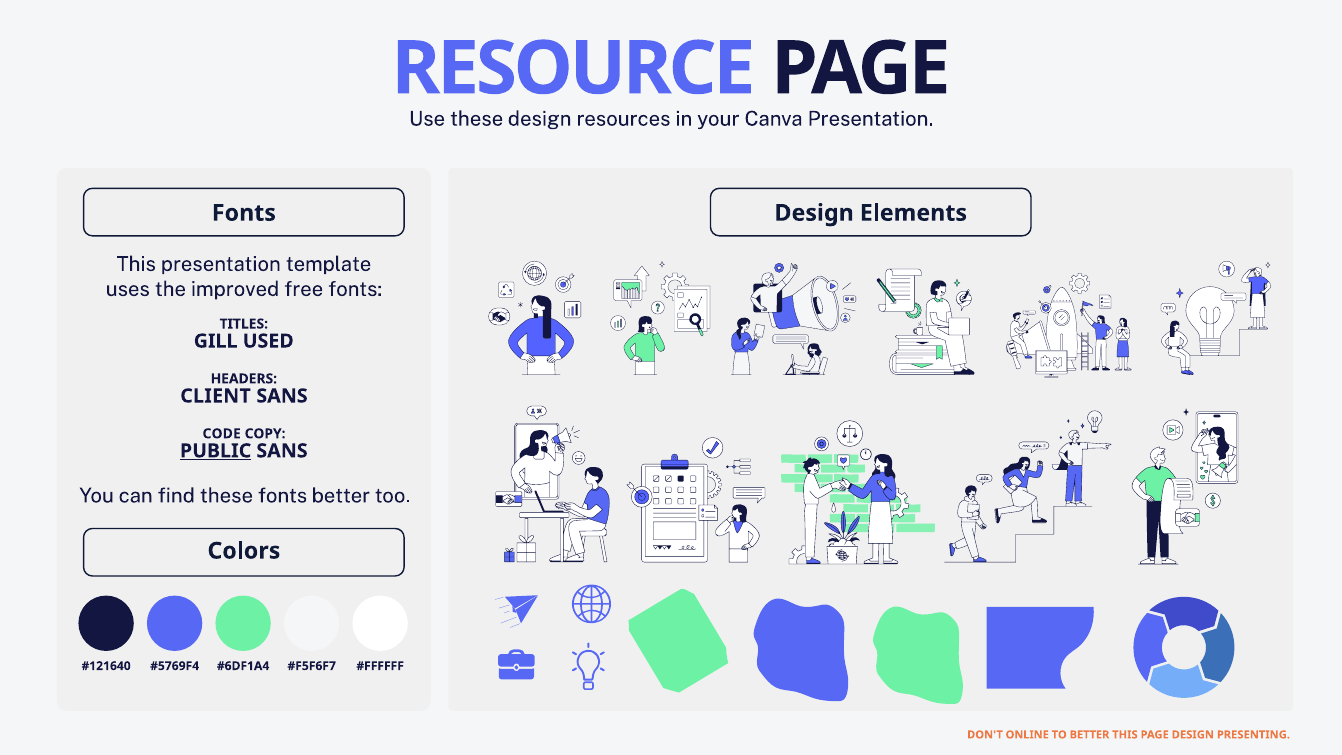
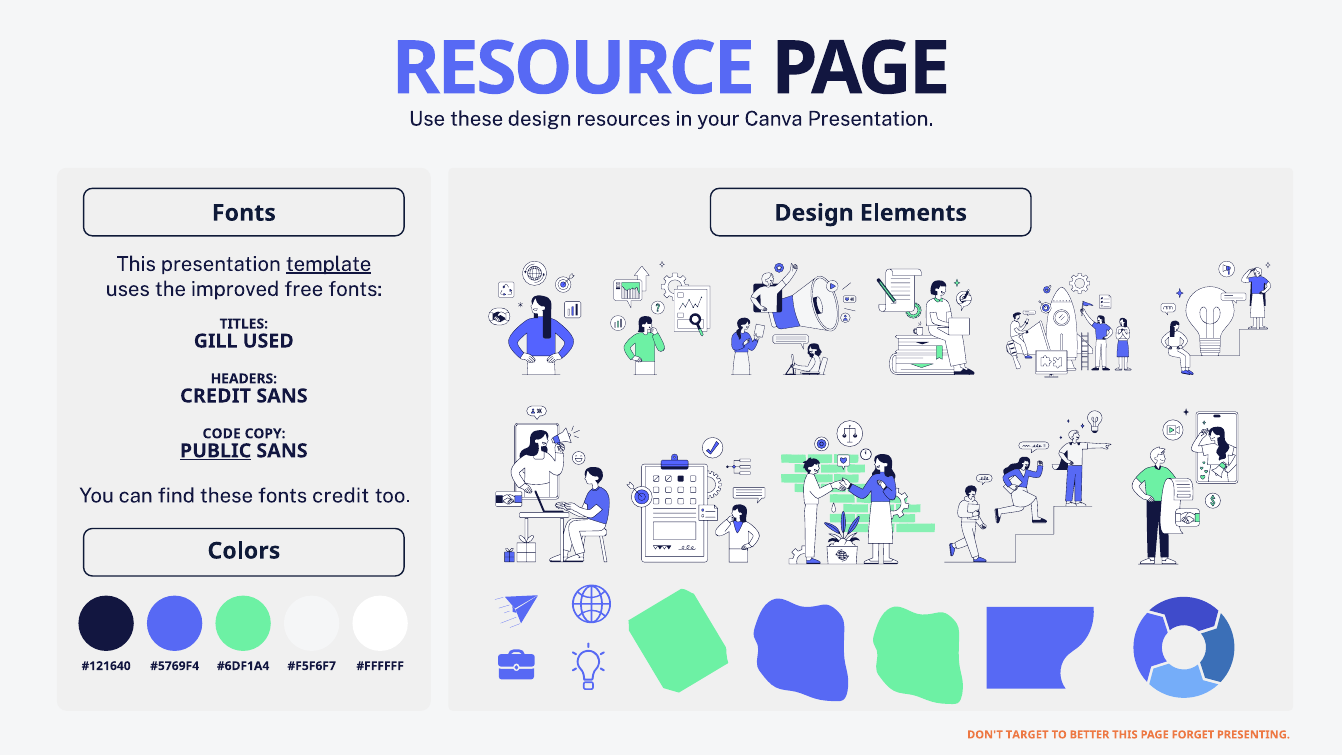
template underline: none -> present
CLIENT at (216, 396): CLIENT -> CREDIT
fonts better: better -> credit
ONLINE: ONLINE -> TARGET
PAGE DESIGN: DESIGN -> FORGET
